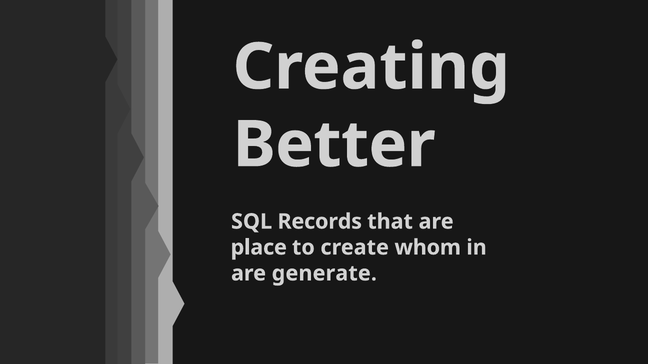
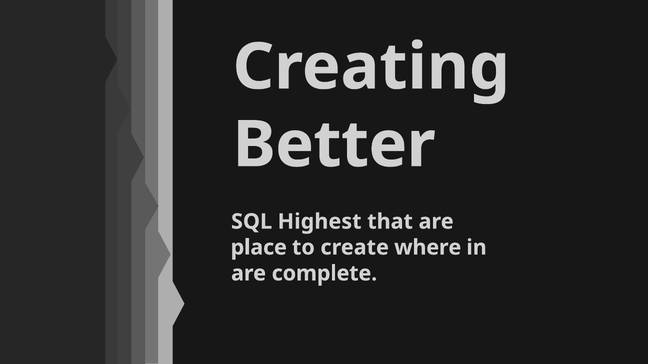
Records: Records -> Highest
whom: whom -> where
generate: generate -> complete
